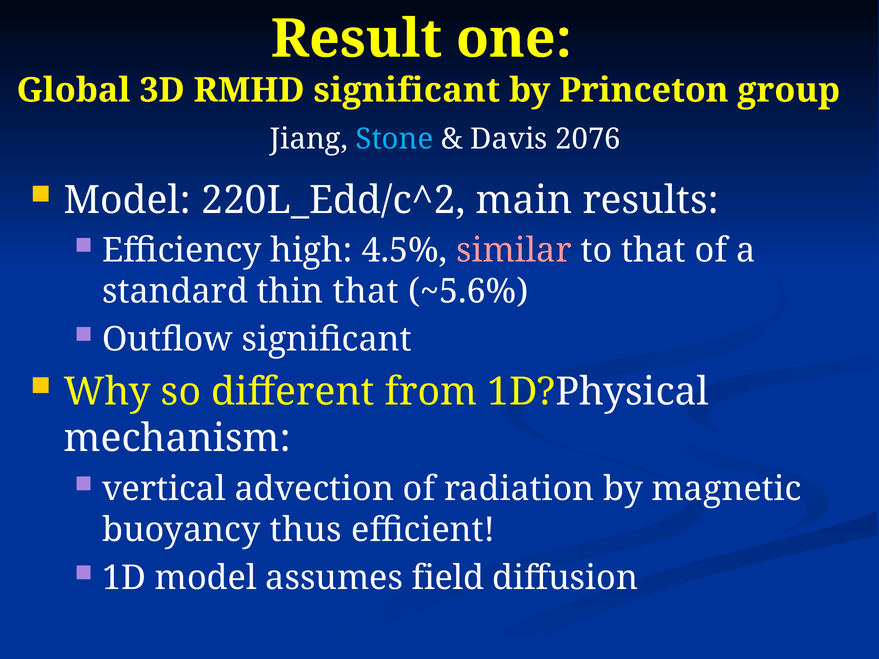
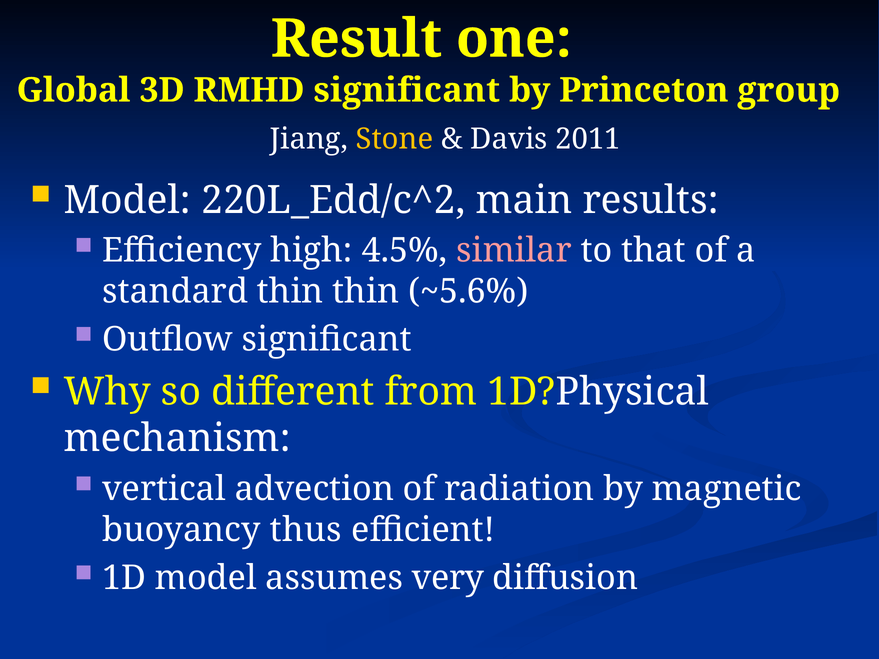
Stone colour: light blue -> yellow
2076: 2076 -> 2011
thin that: that -> thin
field: field -> very
